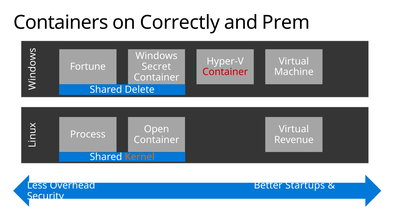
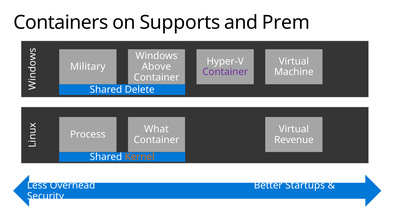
Correctly: Correctly -> Supports
Fortune: Fortune -> Military
Secret: Secret -> Above
Container at (225, 72) colour: red -> purple
Open: Open -> What
